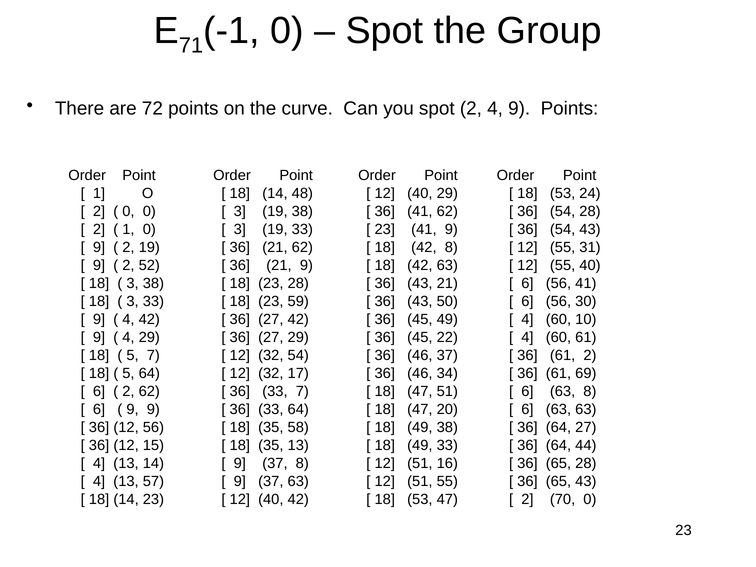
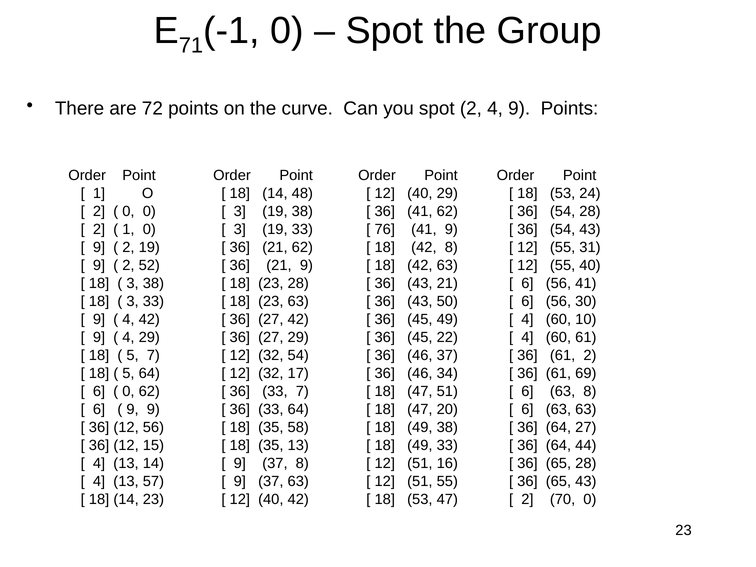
23 at (385, 229): 23 -> 76
23 59: 59 -> 63
2 at (128, 392): 2 -> 0
